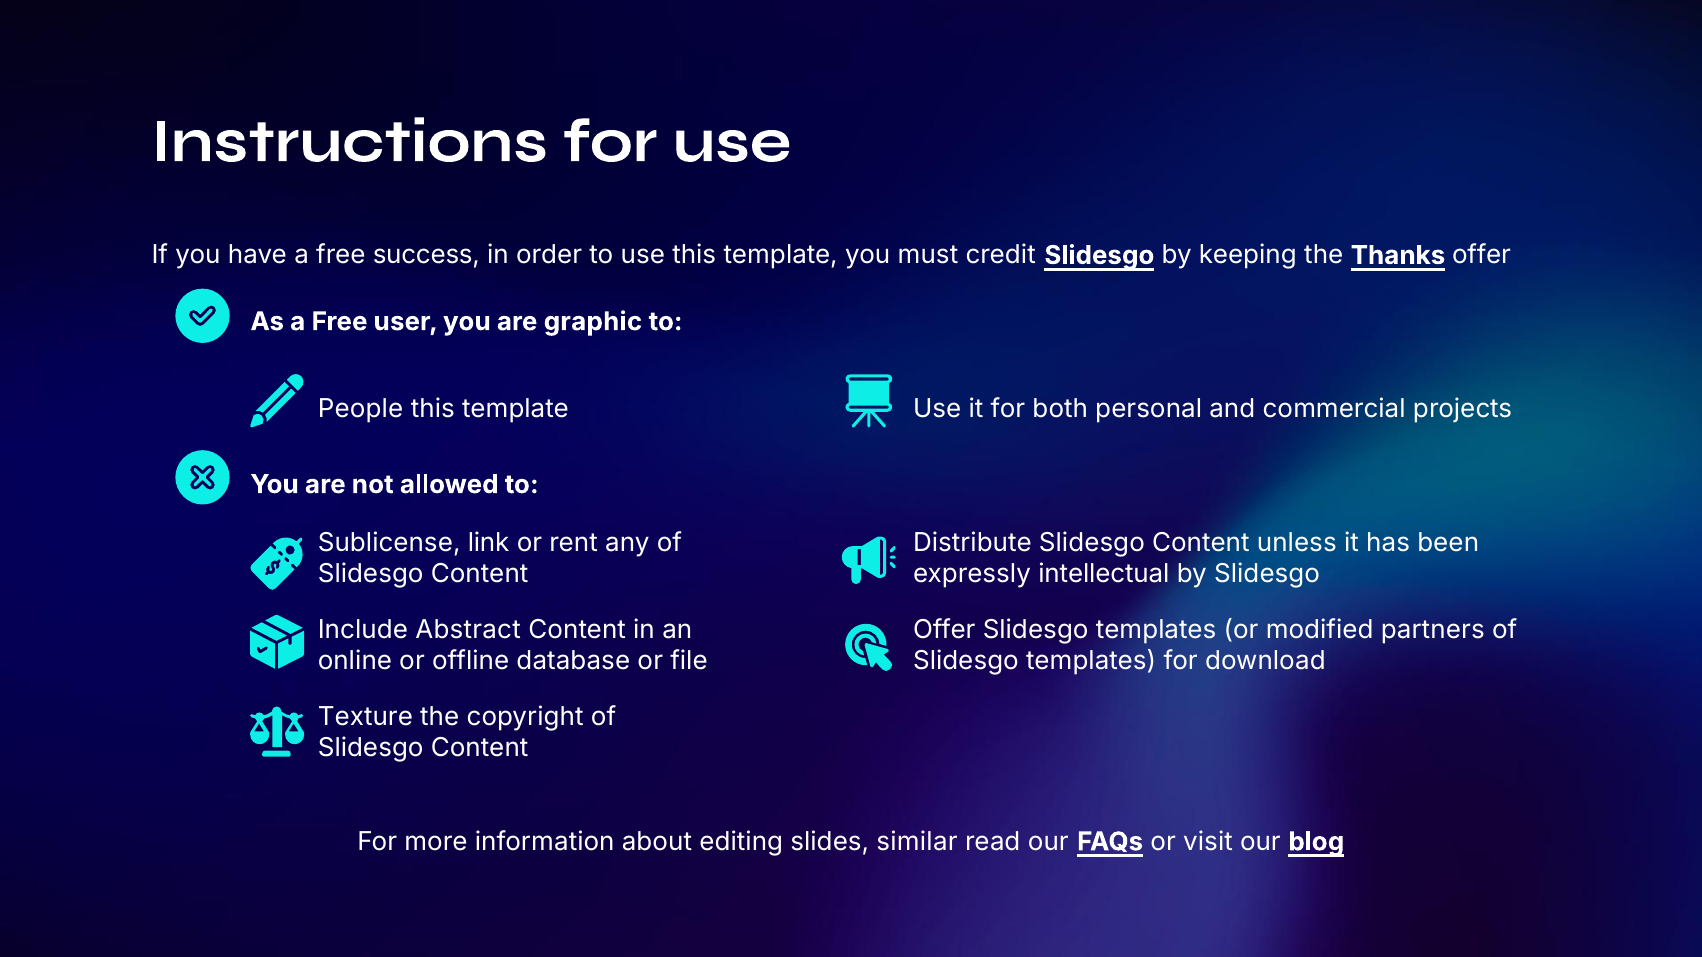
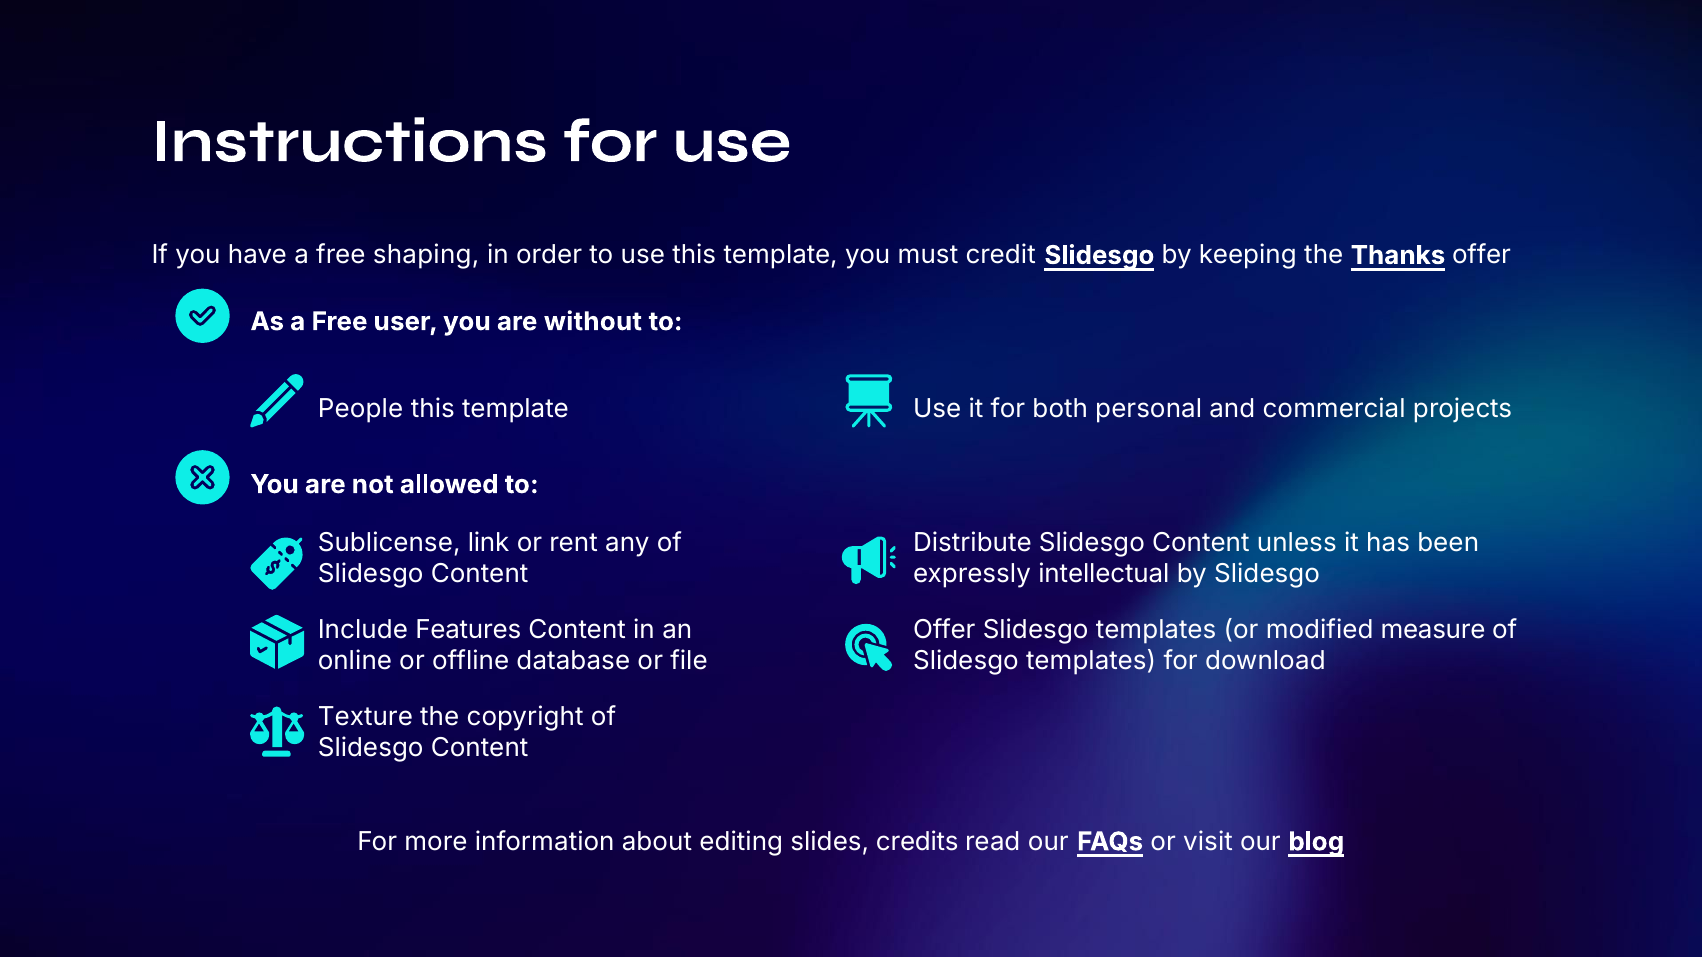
success: success -> shaping
graphic: graphic -> without
Abstract: Abstract -> Features
partners: partners -> measure
similar: similar -> credits
